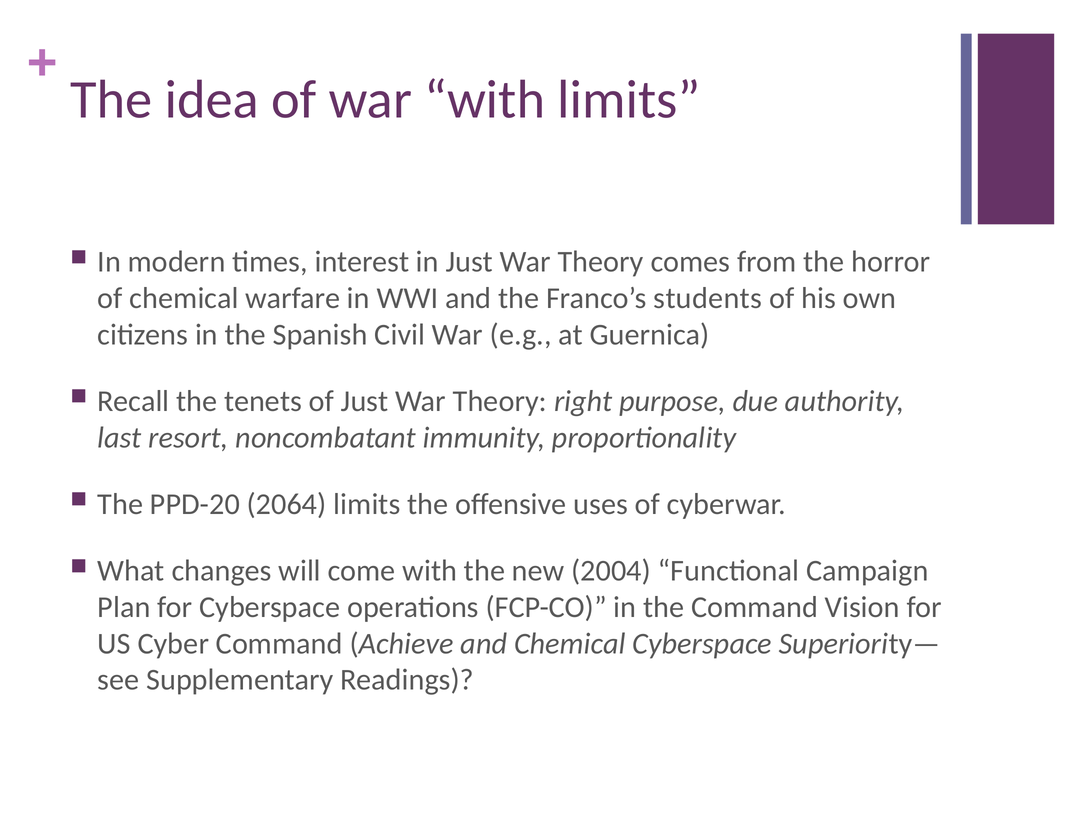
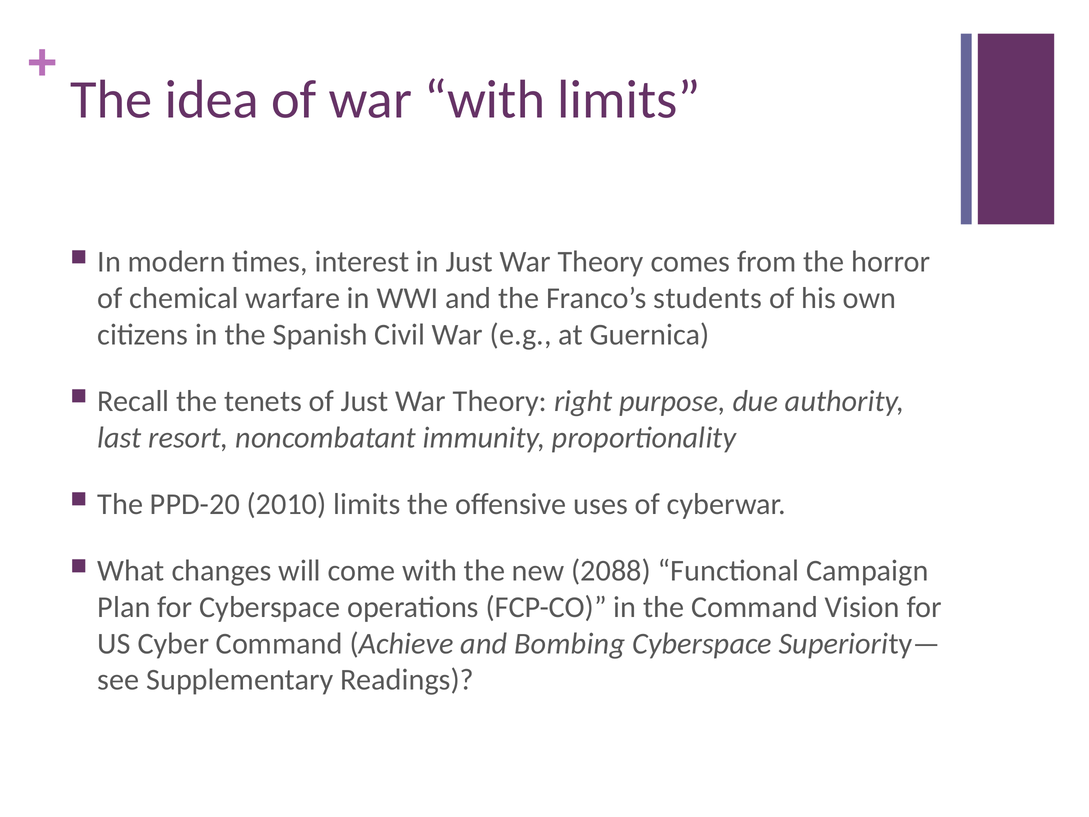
2064: 2064 -> 2010
2004: 2004 -> 2088
and Chemical: Chemical -> Bombing
